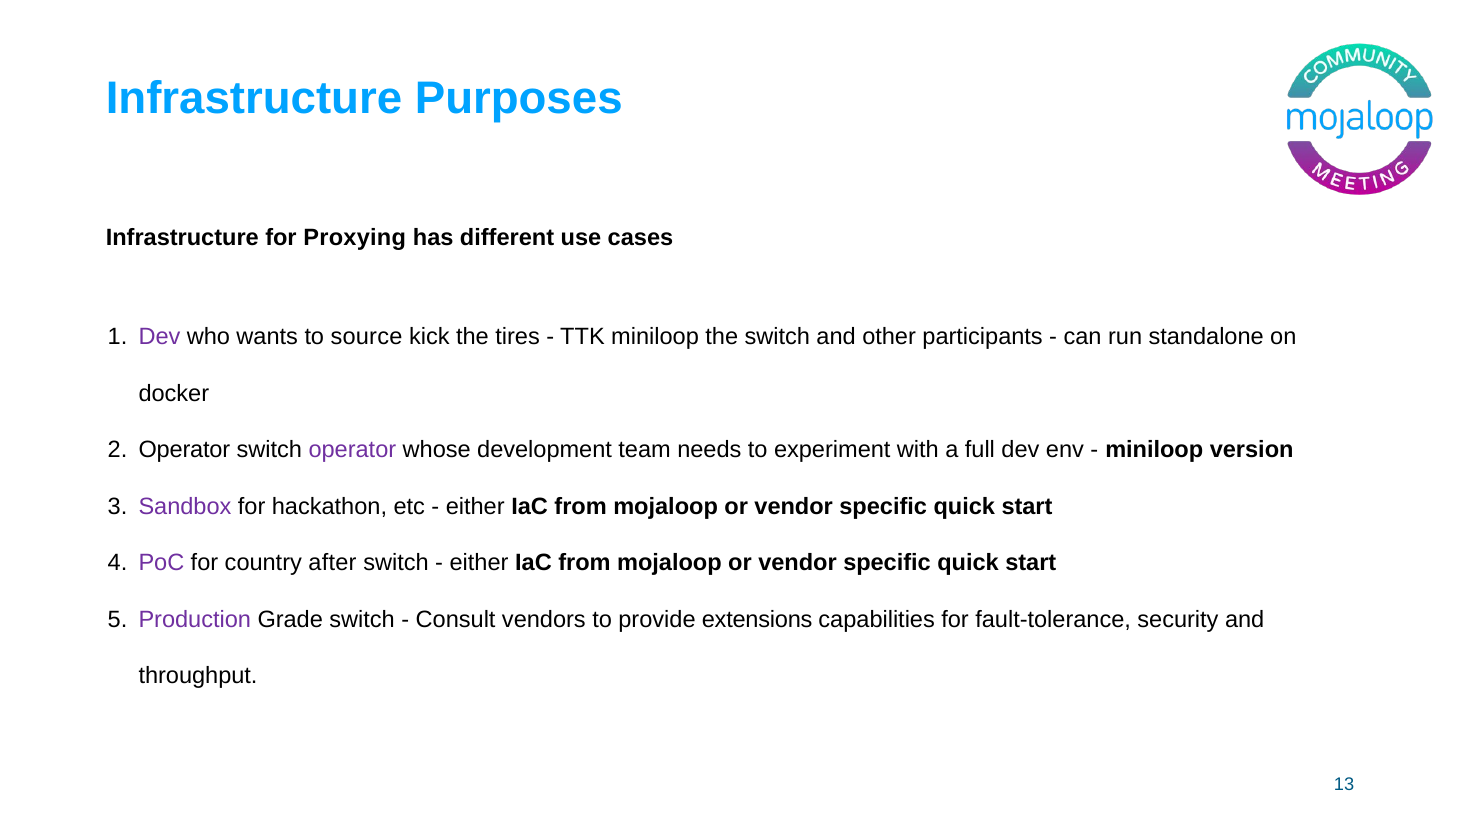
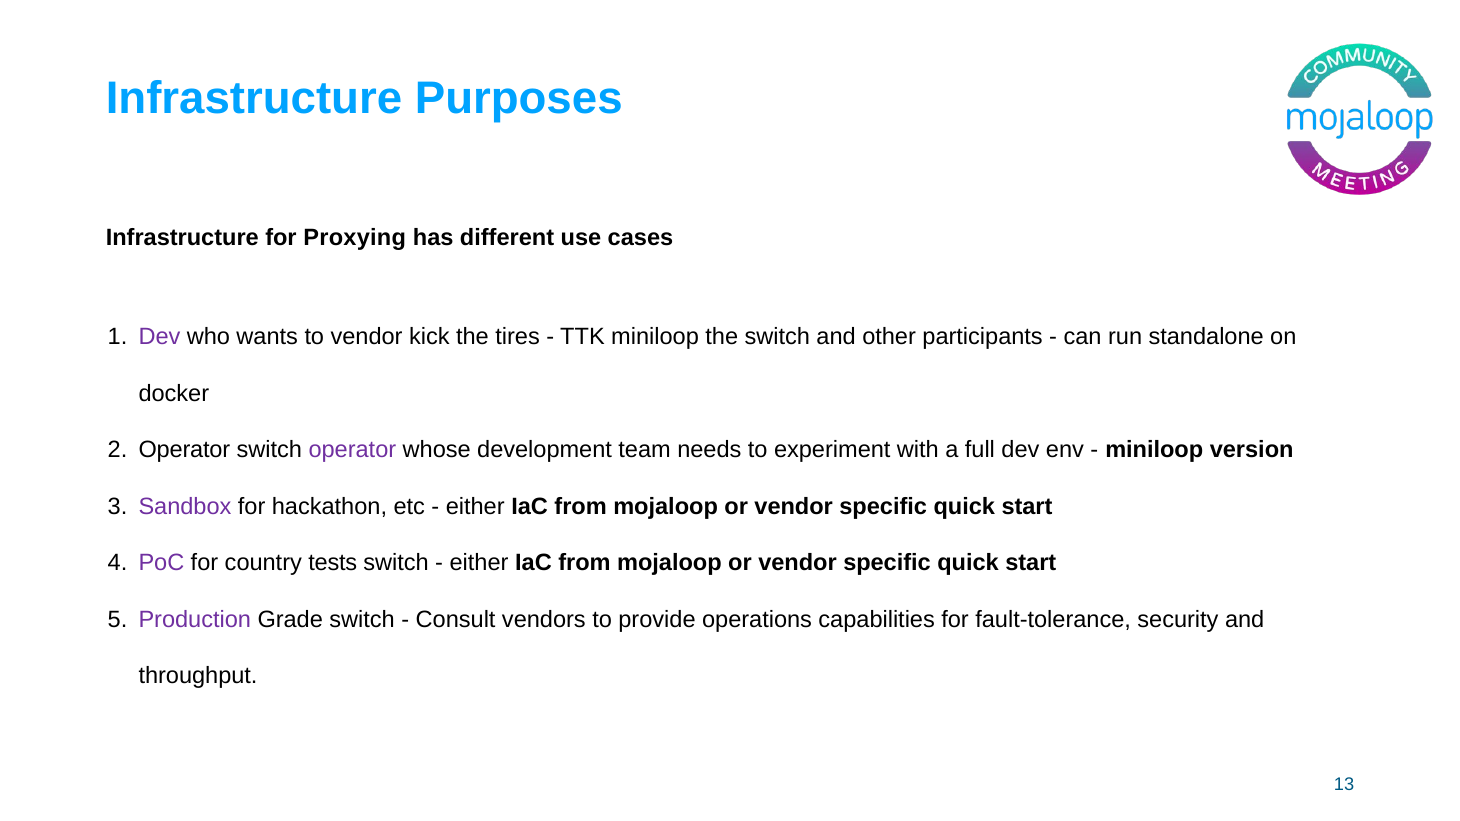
to source: source -> vendor
after: after -> tests
extensions: extensions -> operations
